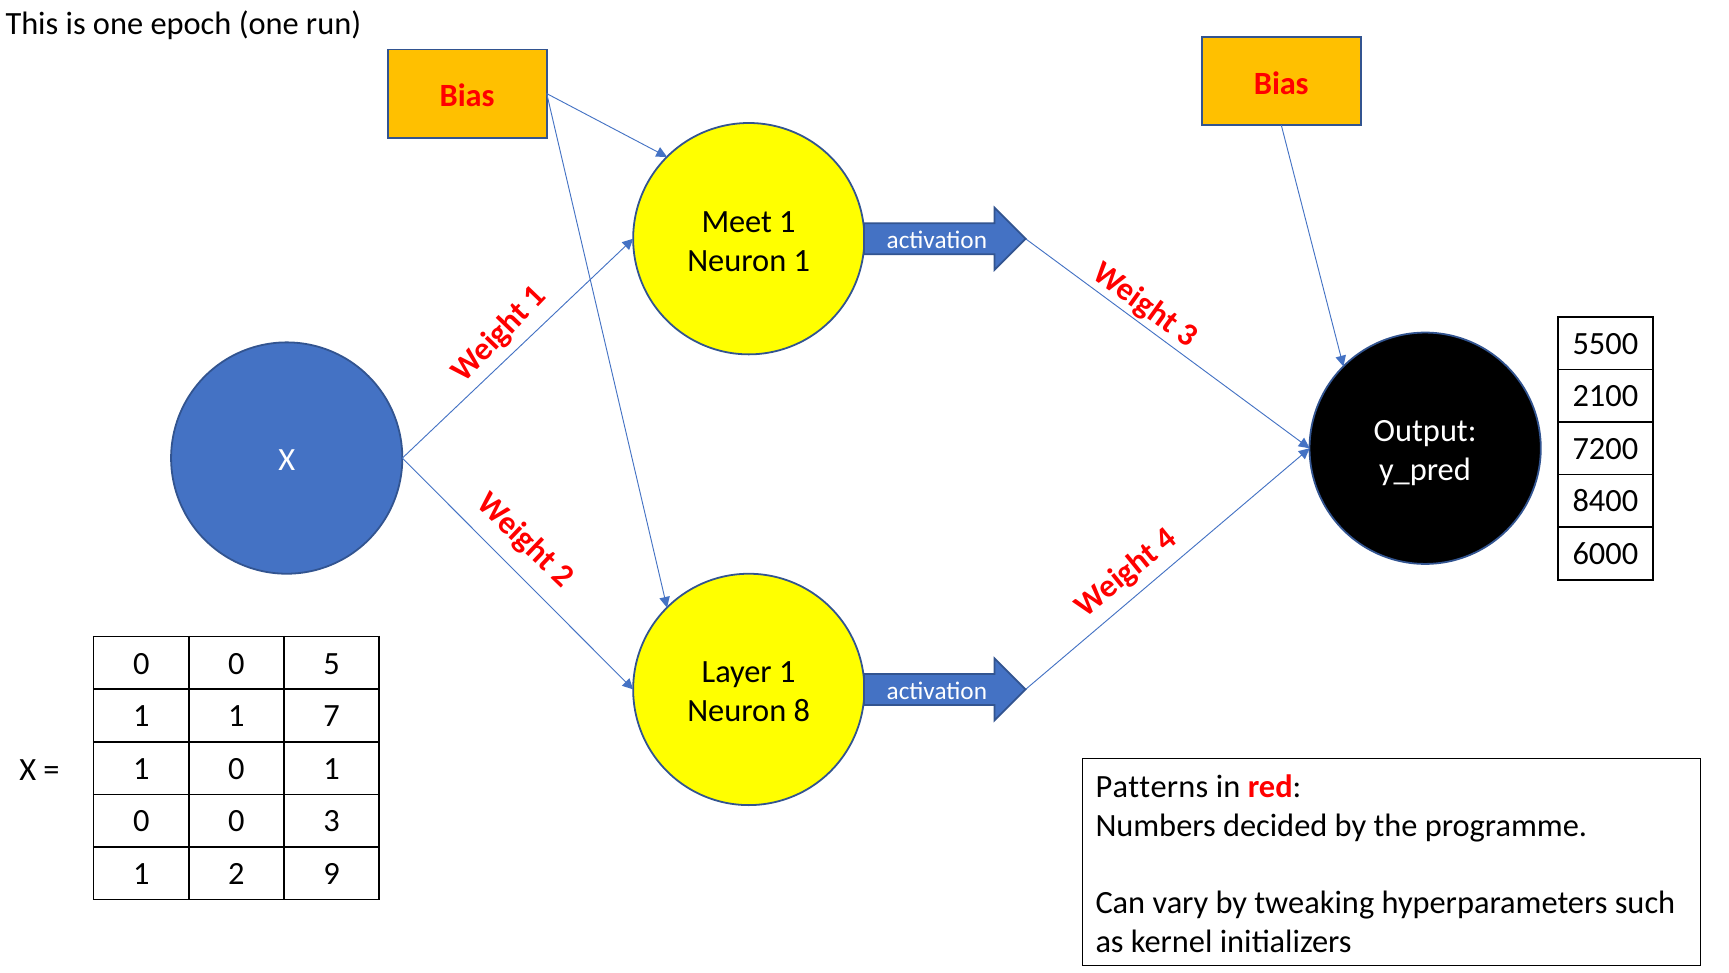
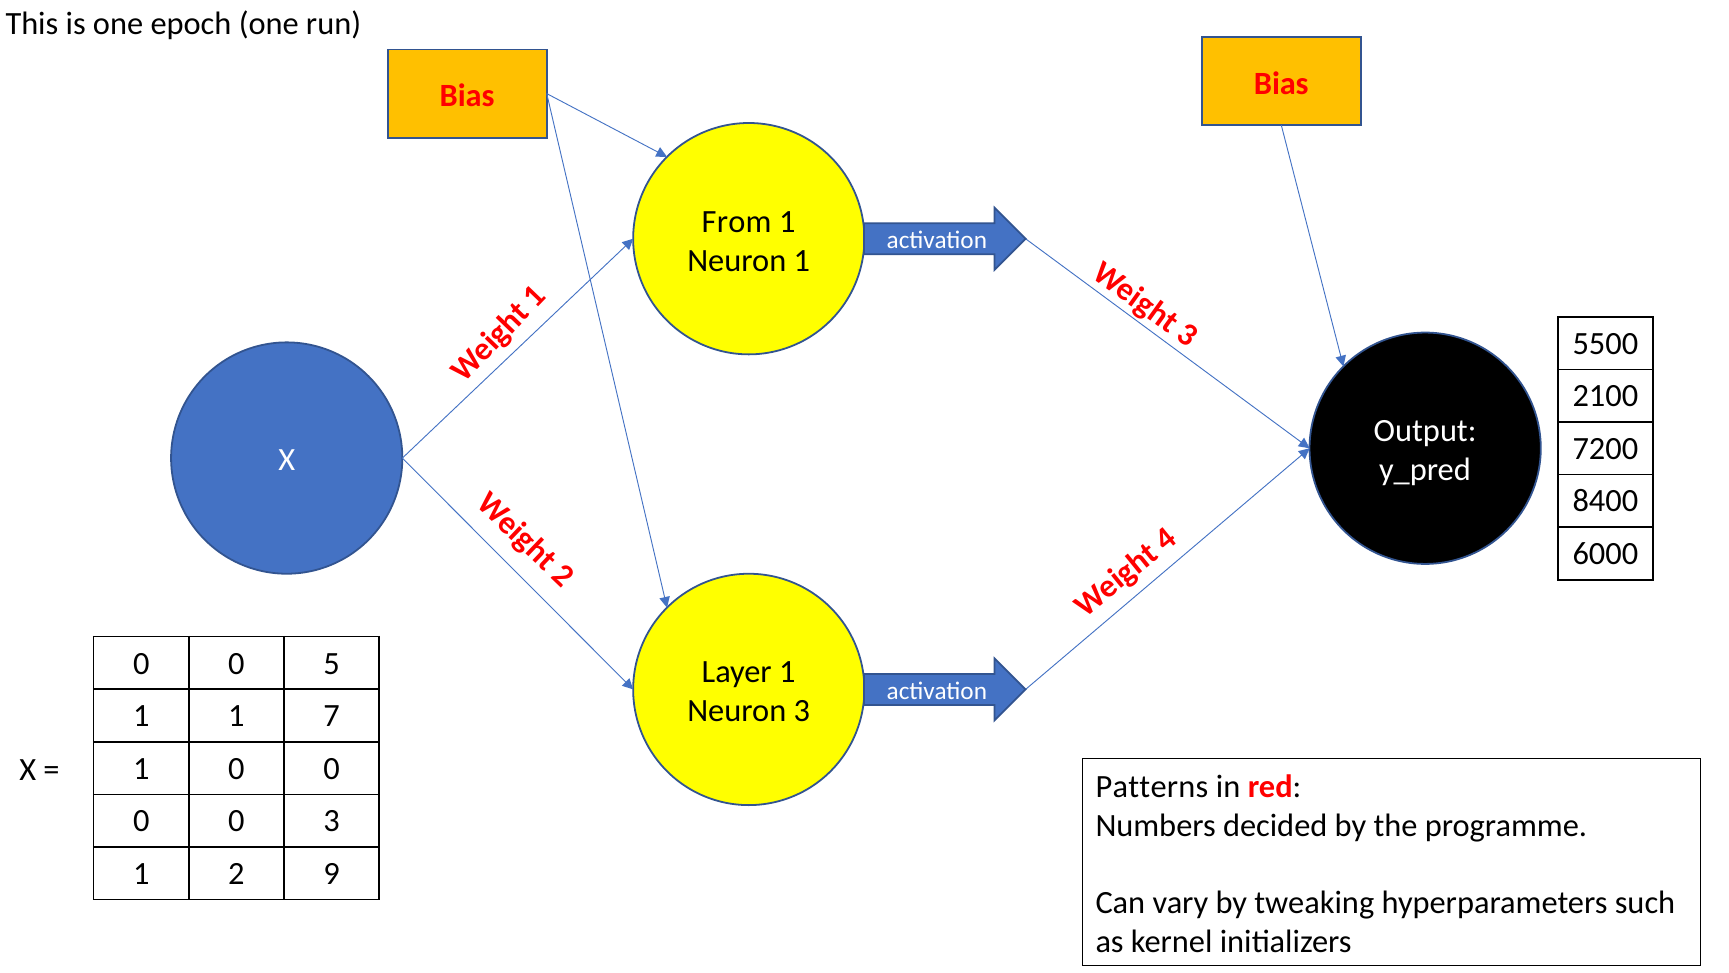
Meet: Meet -> From
Neuron 8: 8 -> 3
1 0 1: 1 -> 0
